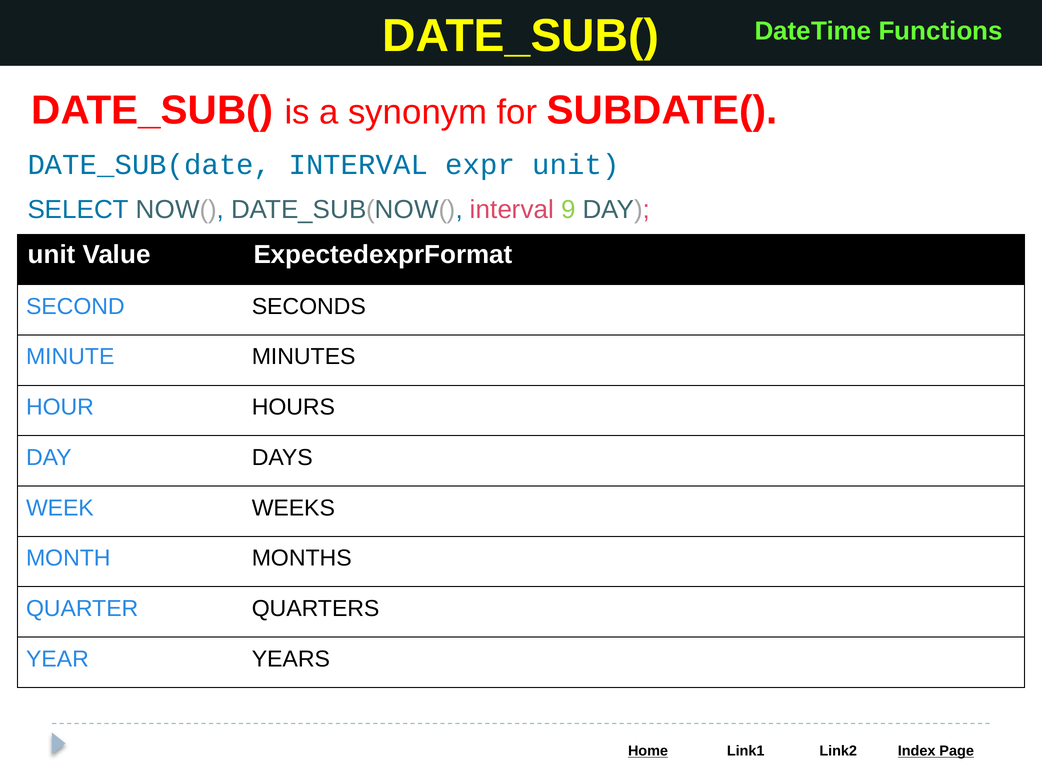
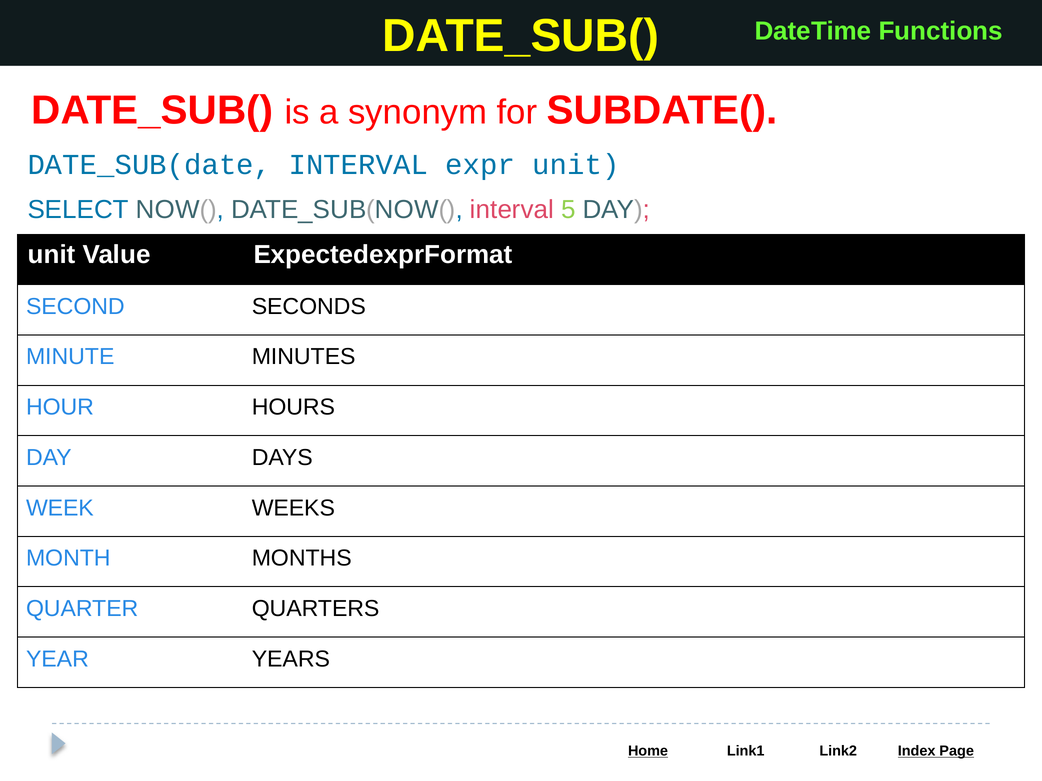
9: 9 -> 5
